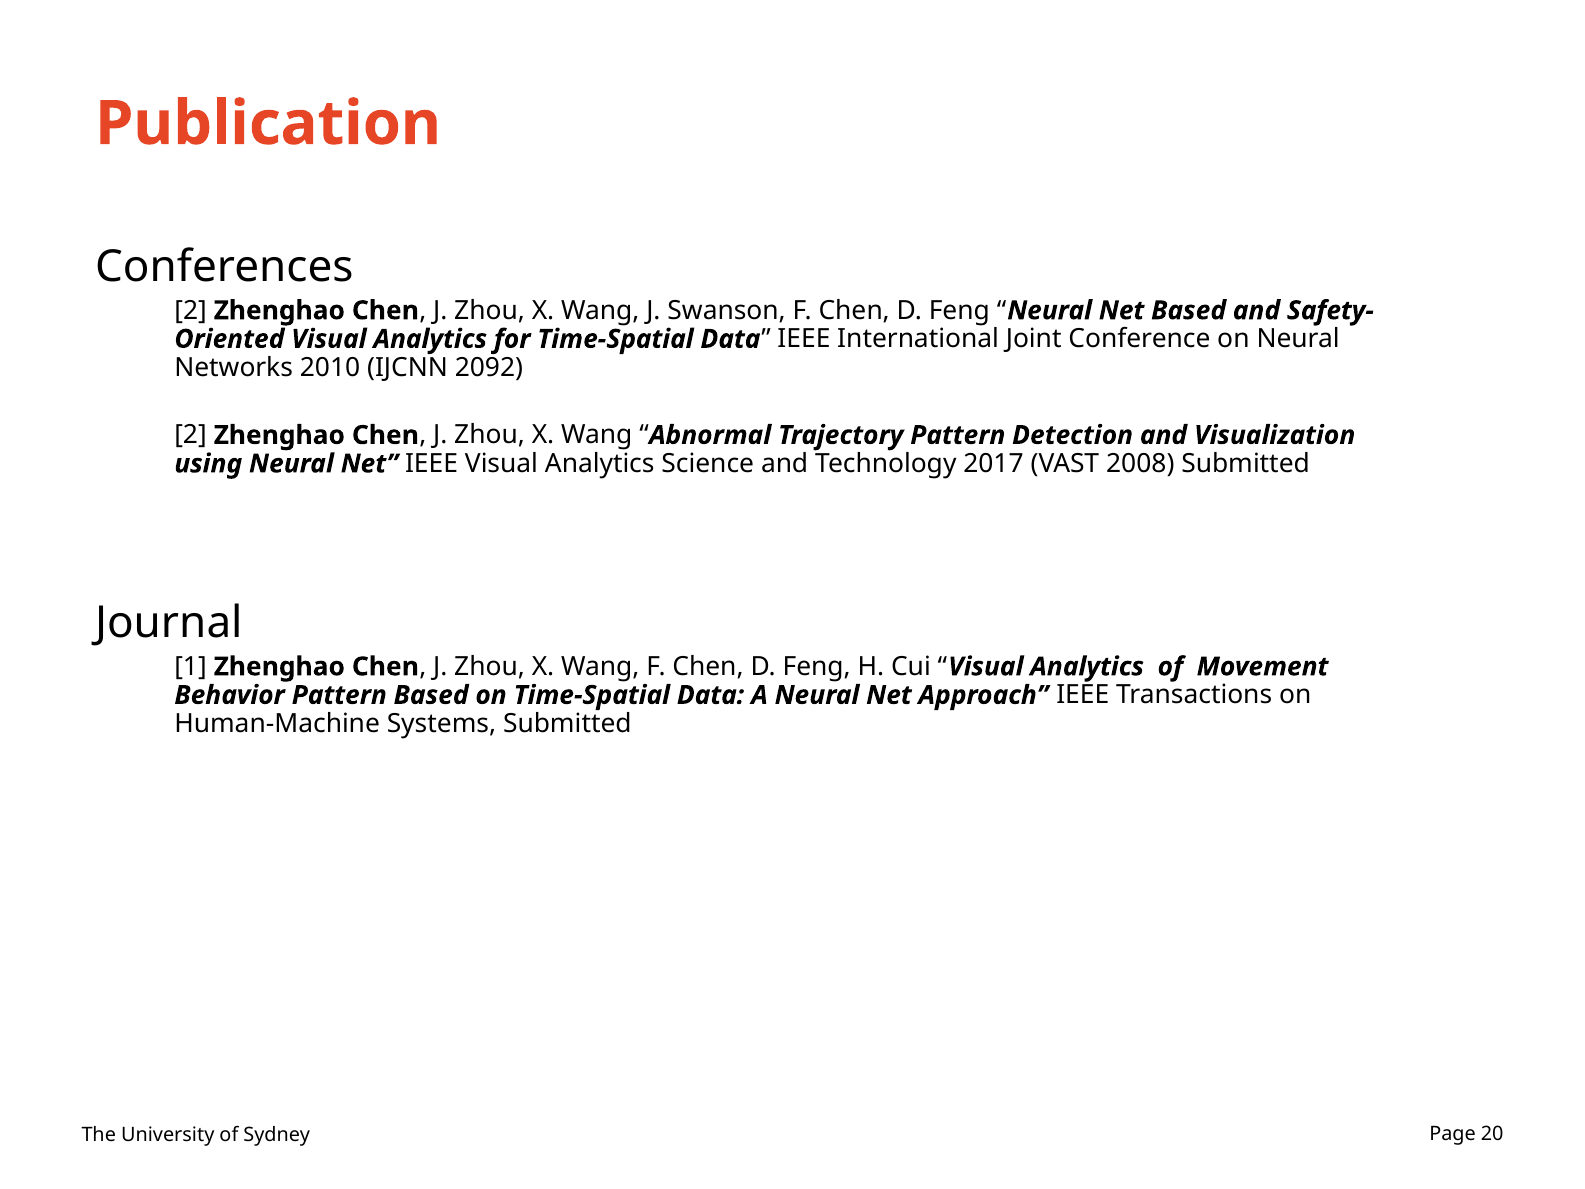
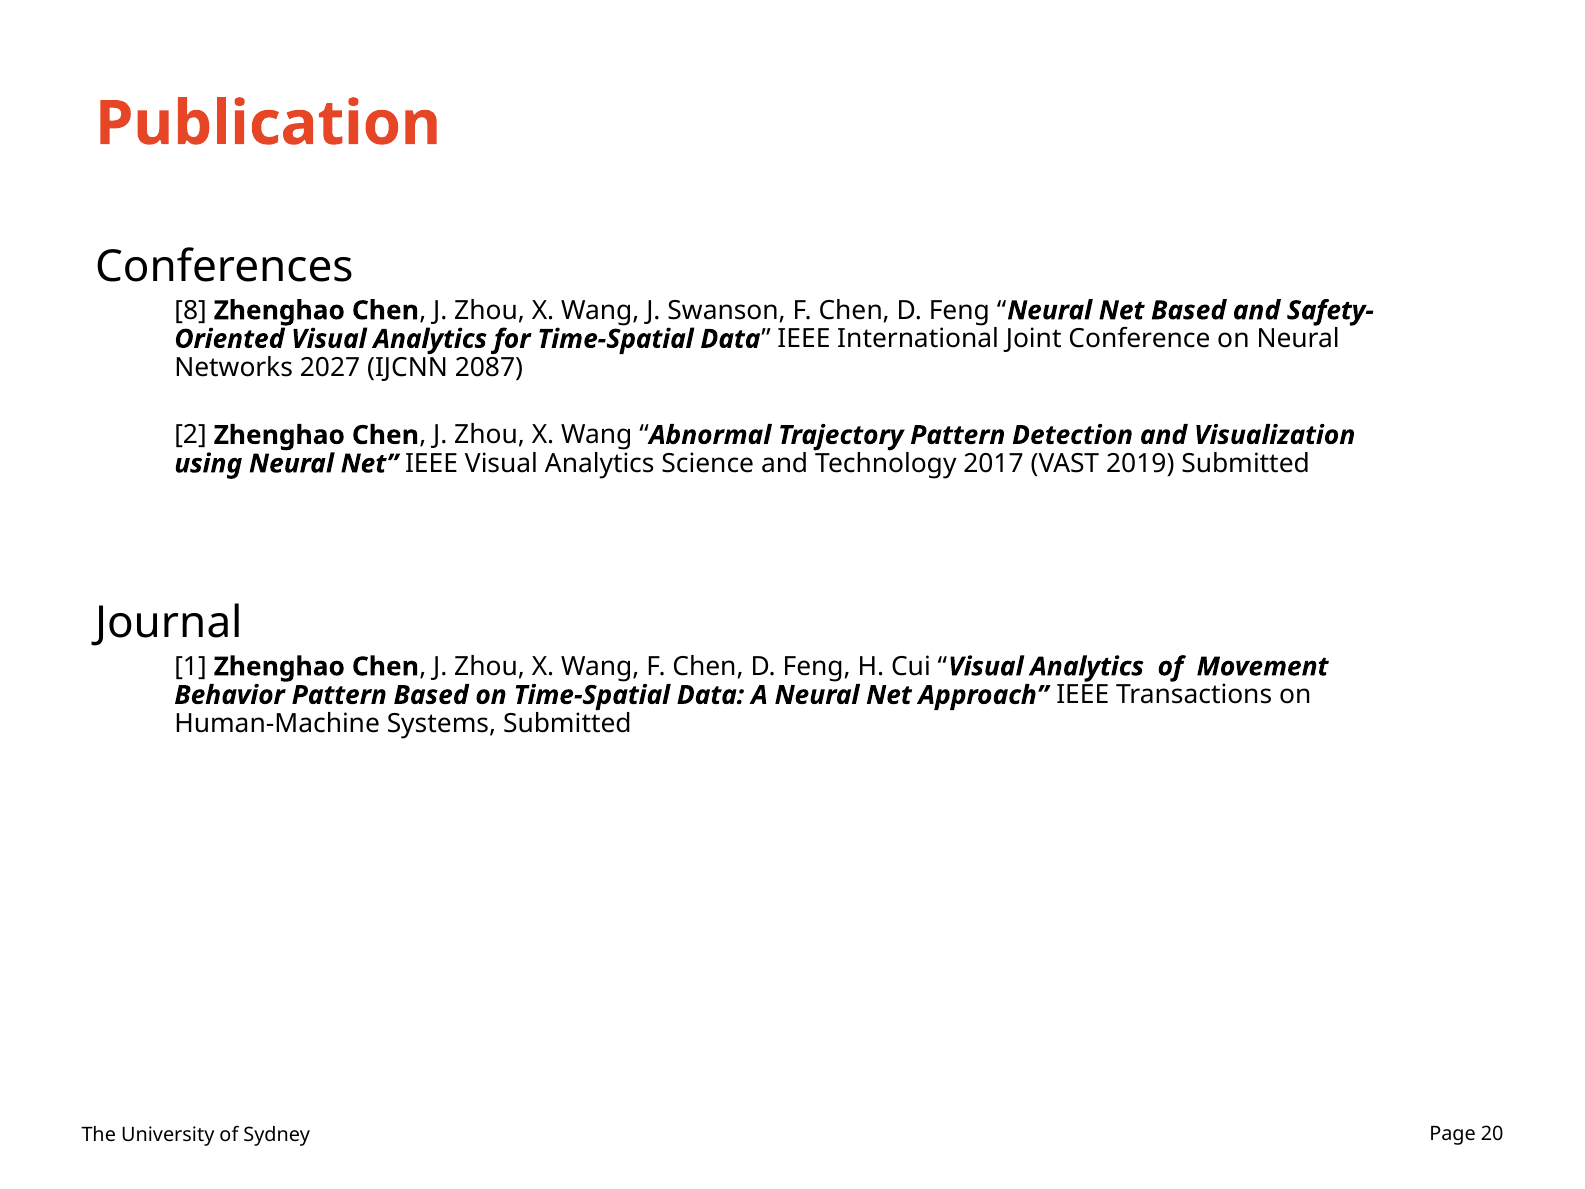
2 at (191, 310): 2 -> 8
2010: 2010 -> 2027
2092: 2092 -> 2087
2008: 2008 -> 2019
